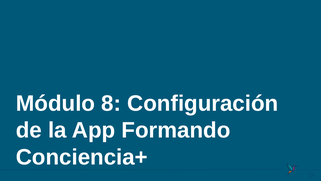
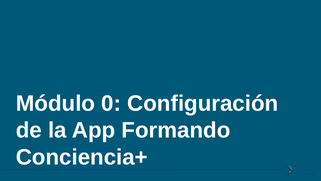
8: 8 -> 0
